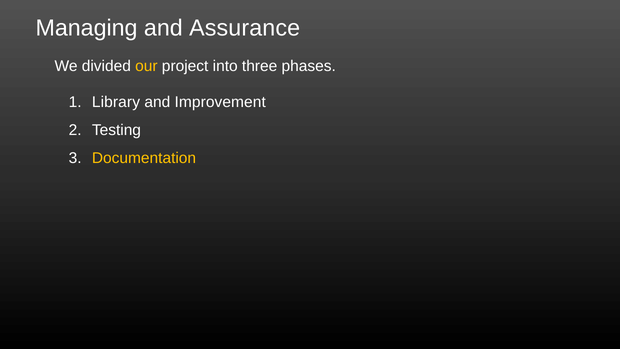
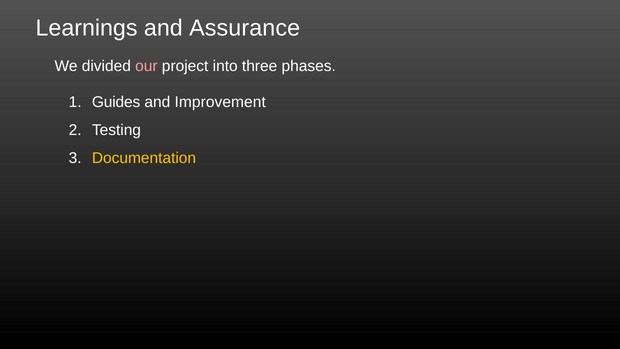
Managing: Managing -> Learnings
our colour: yellow -> pink
Library: Library -> Guides
